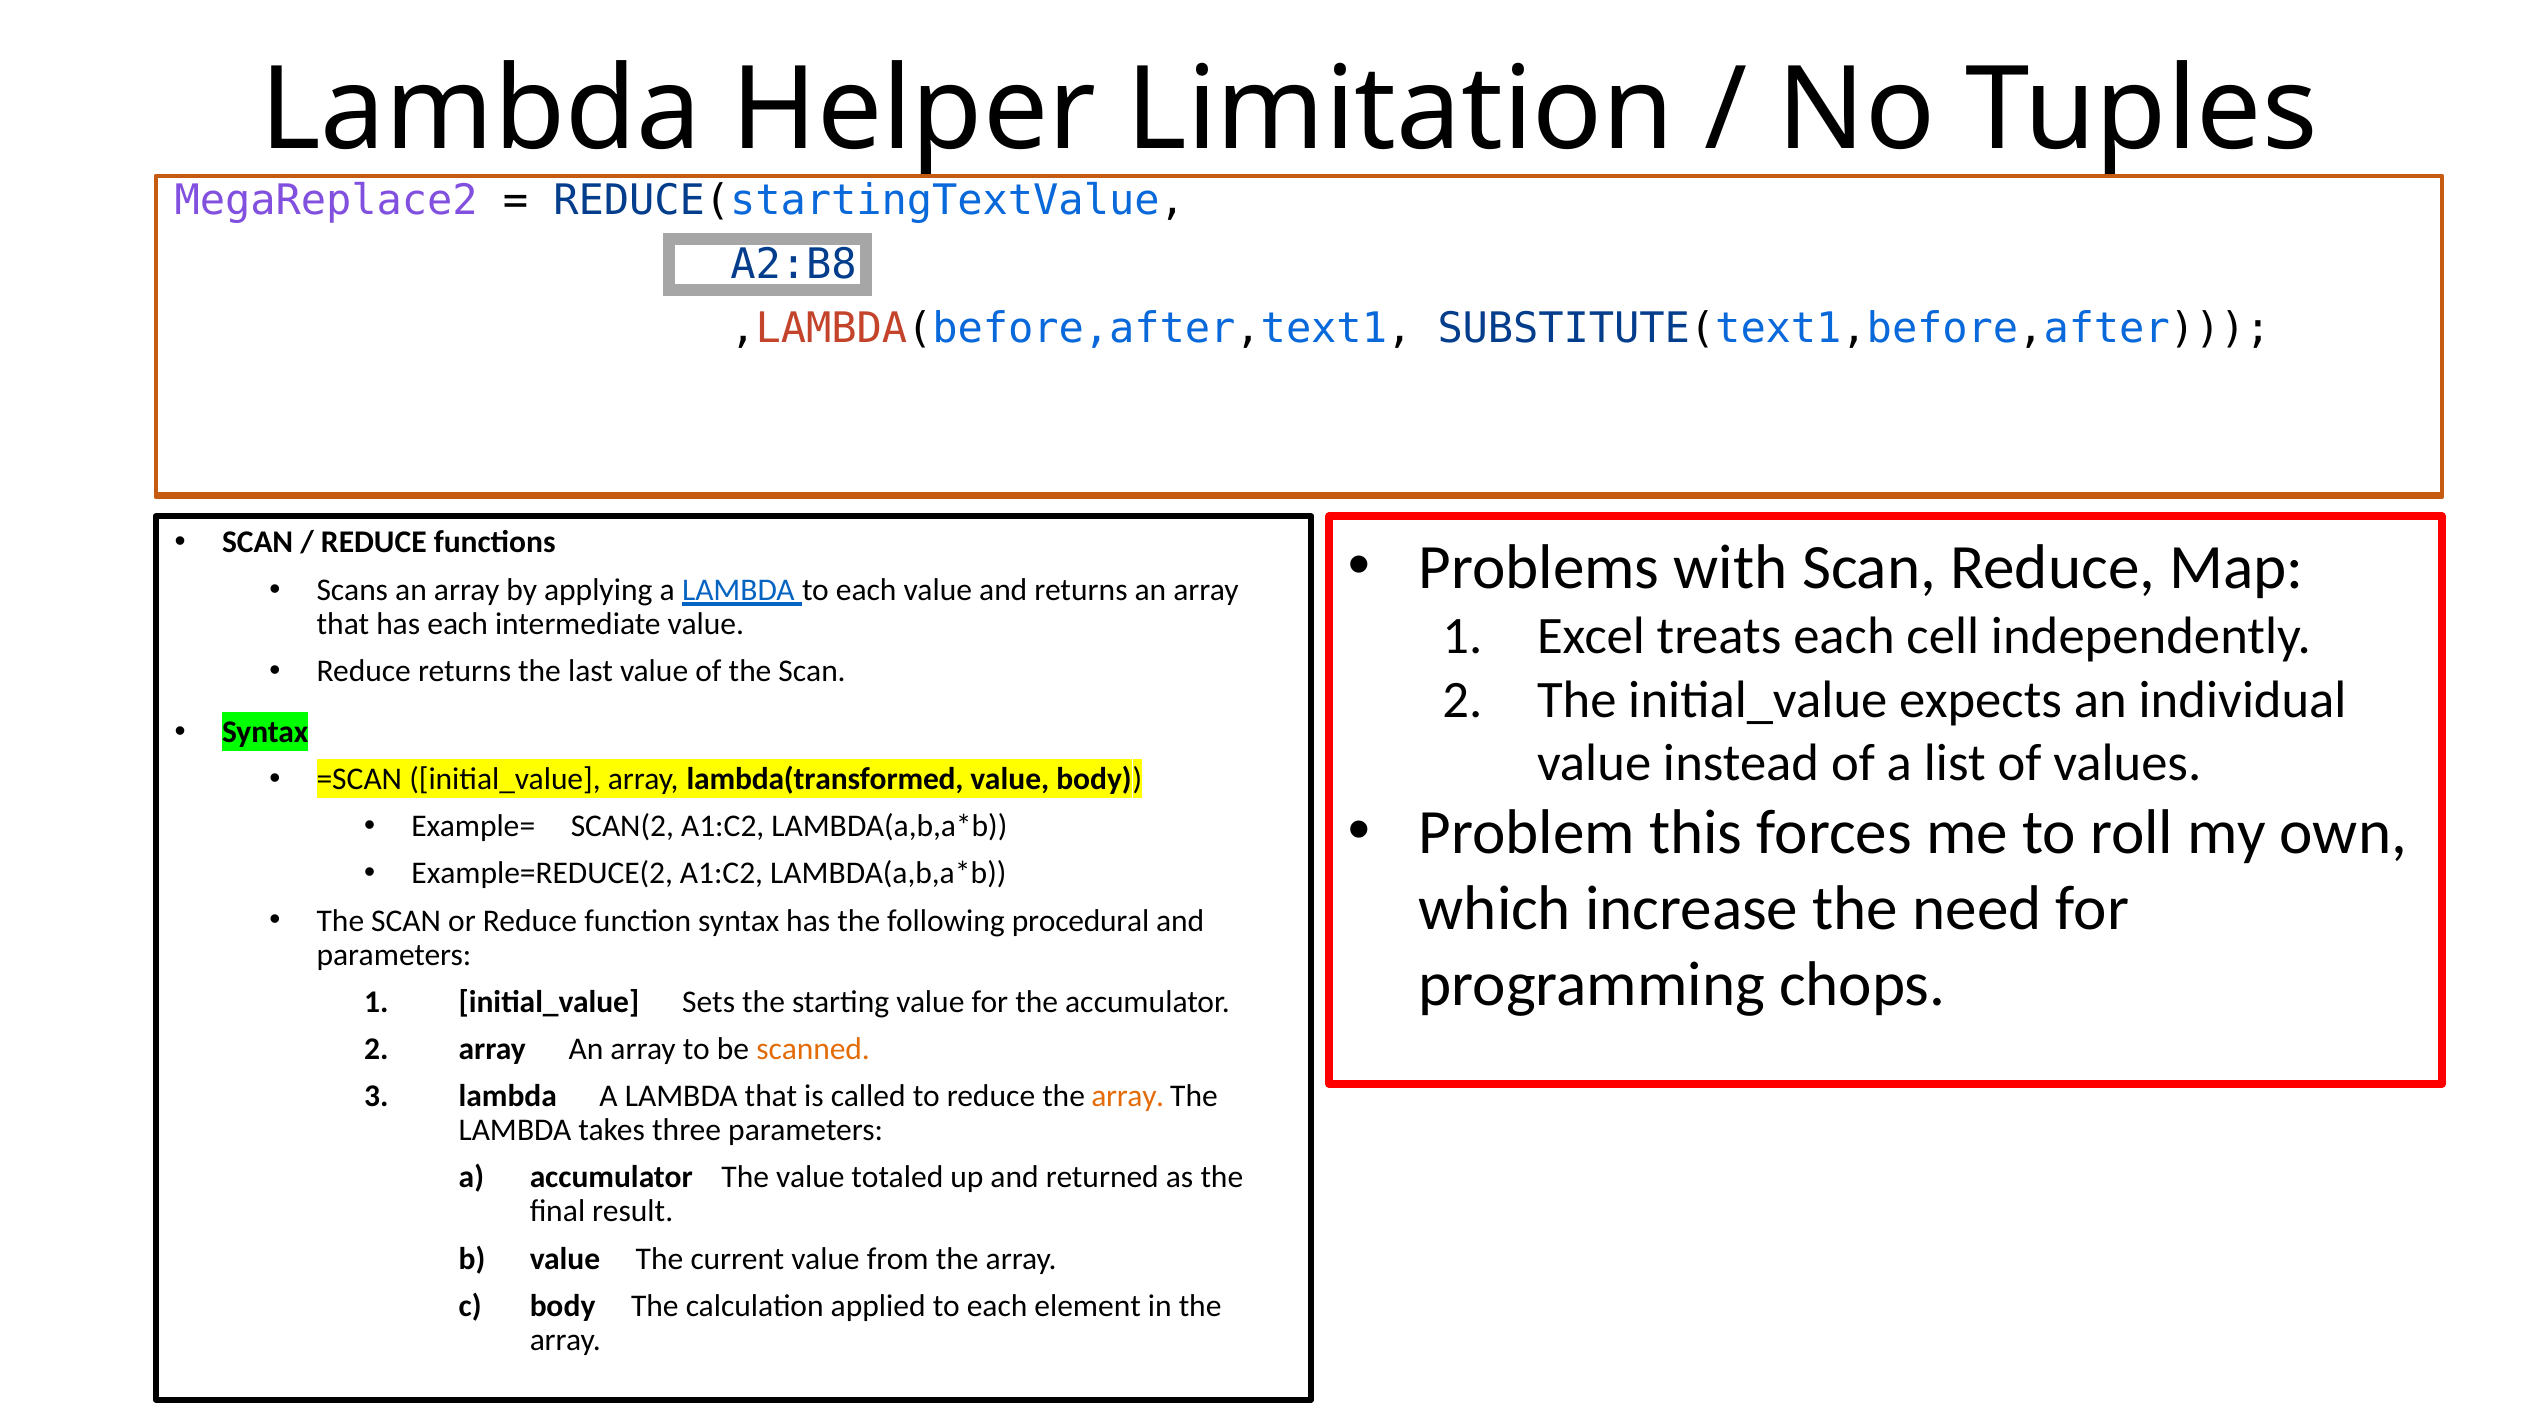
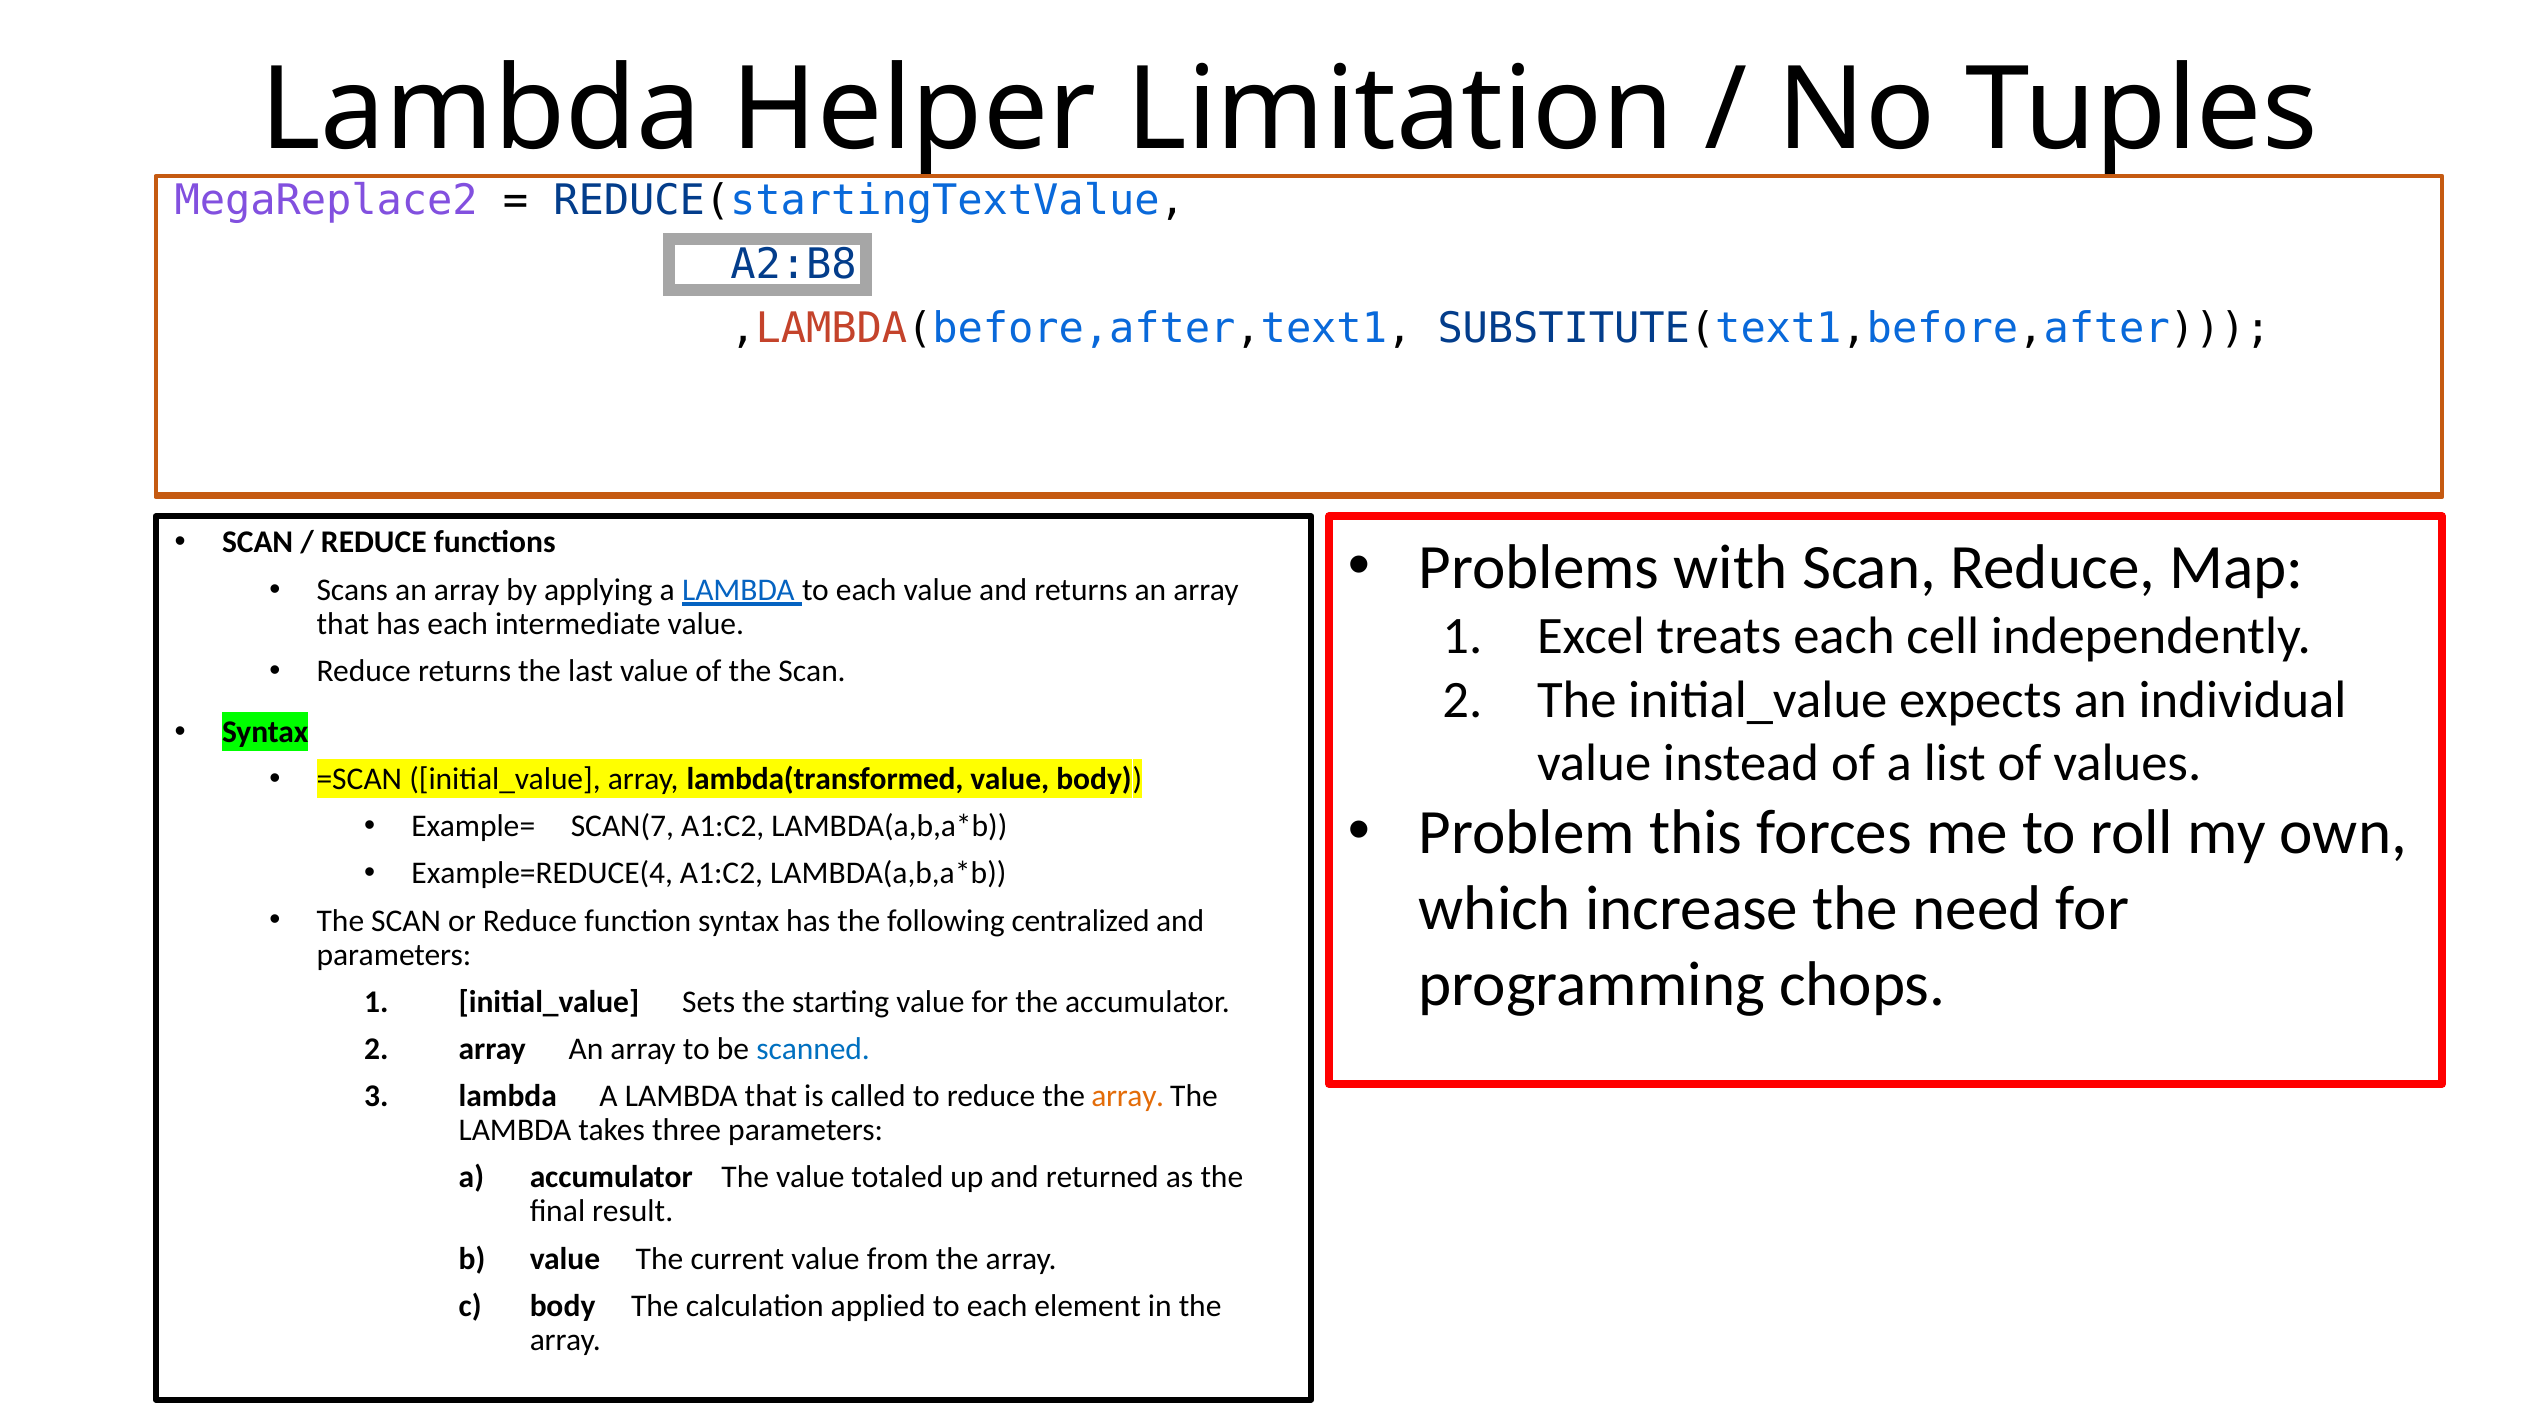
SCAN(2: SCAN(2 -> SCAN(7
Example=REDUCE(2: Example=REDUCE(2 -> Example=REDUCE(4
procedural: procedural -> centralized
scanned colour: orange -> blue
